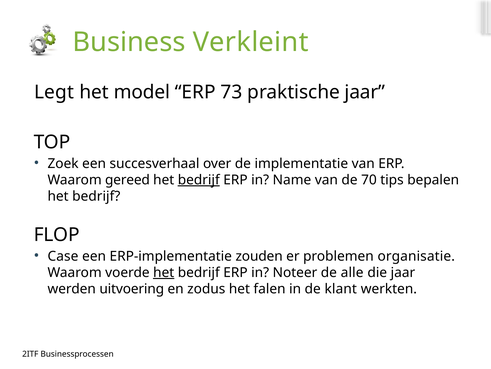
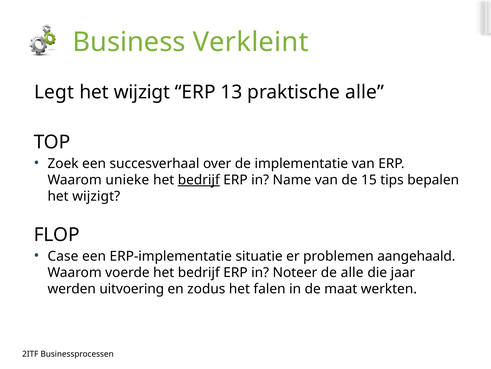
model at (142, 92): model -> wijzigt
73: 73 -> 13
praktische jaar: jaar -> alle
gereed: gereed -> unieke
70: 70 -> 15
bedrijf at (96, 196): bedrijf -> wijzigt
zouden: zouden -> situatie
organisatie: organisatie -> aangehaald
het at (164, 272) underline: present -> none
klant: klant -> maat
